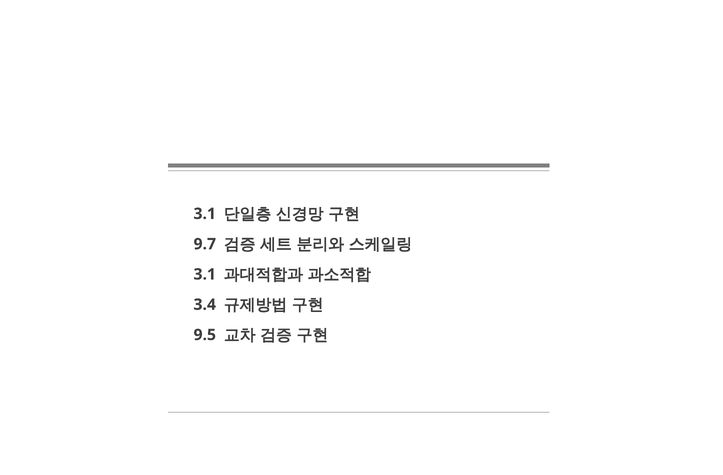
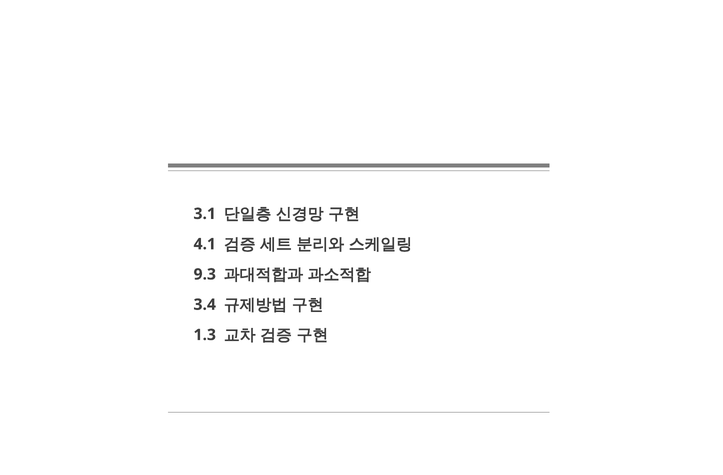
9.7: 9.7 -> 4.1
3.1 at (205, 274): 3.1 -> 9.3
9.5: 9.5 -> 1.3
